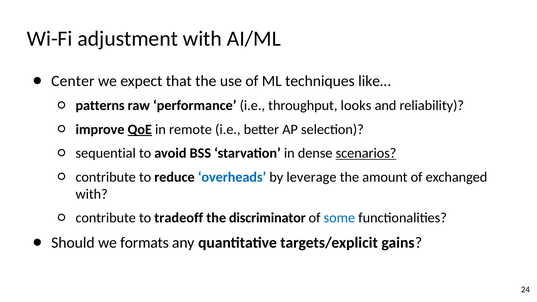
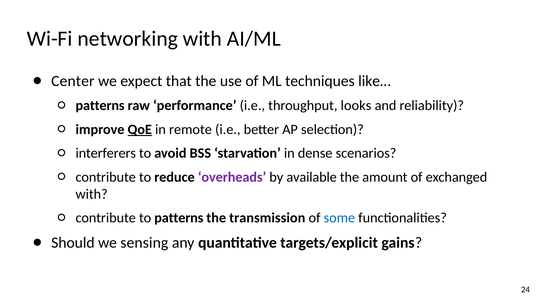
adjustment: adjustment -> networking
sequential: sequential -> interferers
scenarios underline: present -> none
overheads colour: blue -> purple
leverage: leverage -> available
to tradeoff: tradeoff -> patterns
discriminator: discriminator -> transmission
formats: formats -> sensing
